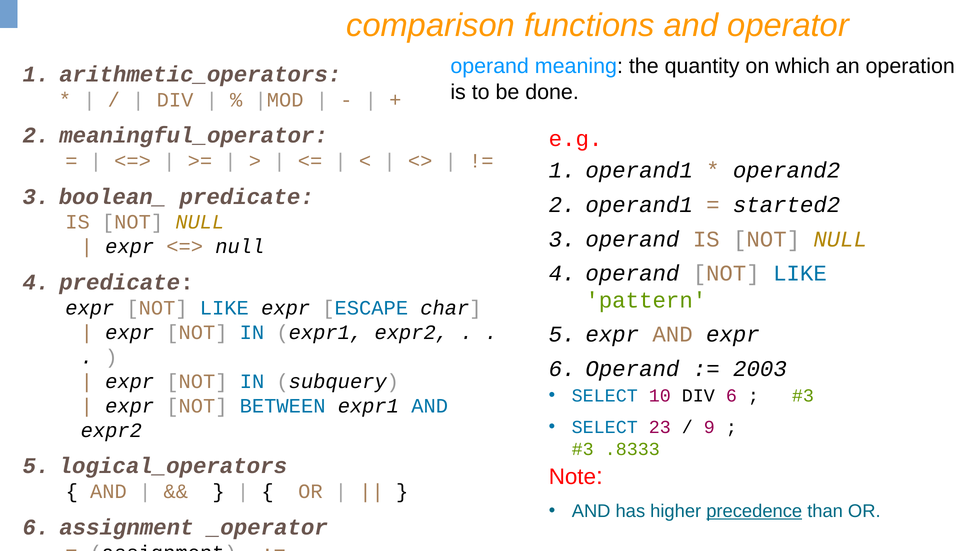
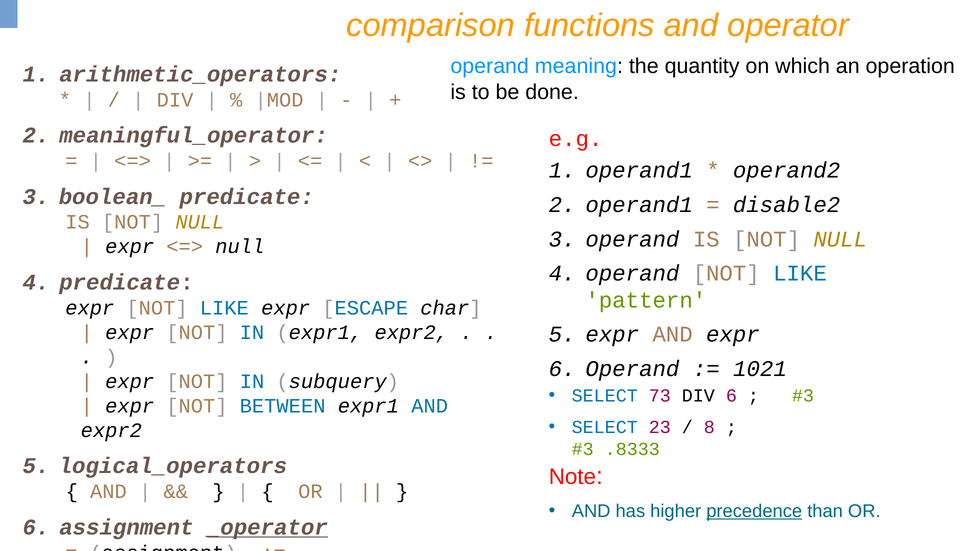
started2: started2 -> disable2
2003: 2003 -> 1021
10: 10 -> 73
9: 9 -> 8
_operator underline: none -> present
